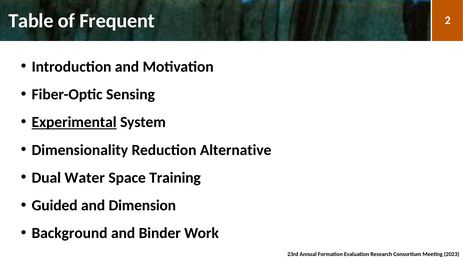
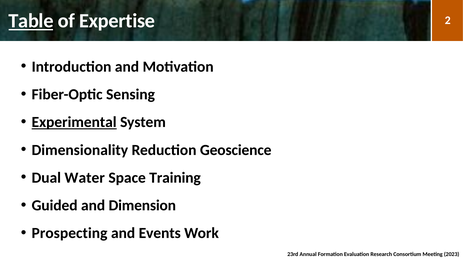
Table underline: none -> present
Frequent: Frequent -> Expertise
Alternative: Alternative -> Geoscience
Background: Background -> Prospecting
Binder: Binder -> Events
